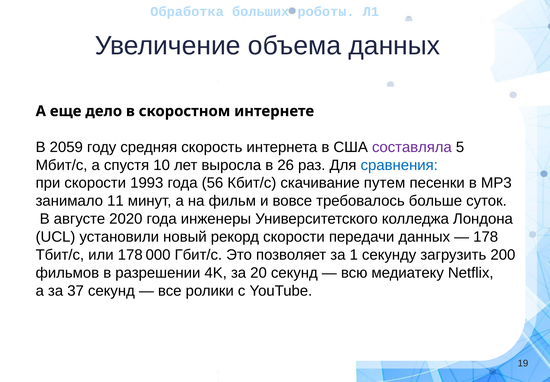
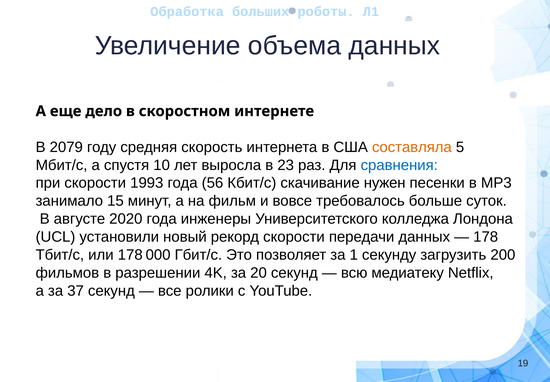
2059: 2059 -> 2079
составляла colour: purple -> orange
26: 26 -> 23
путем: путем -> нужен
11: 11 -> 15
